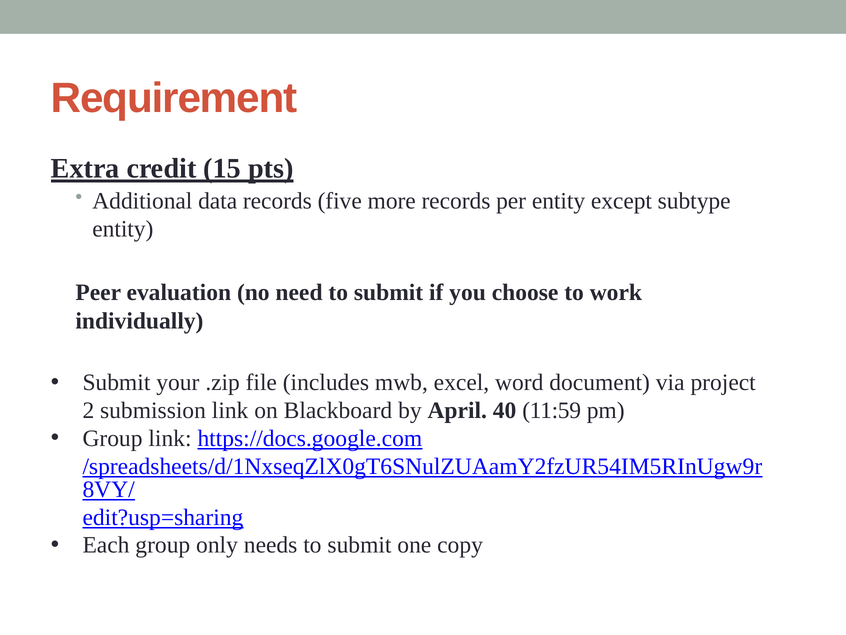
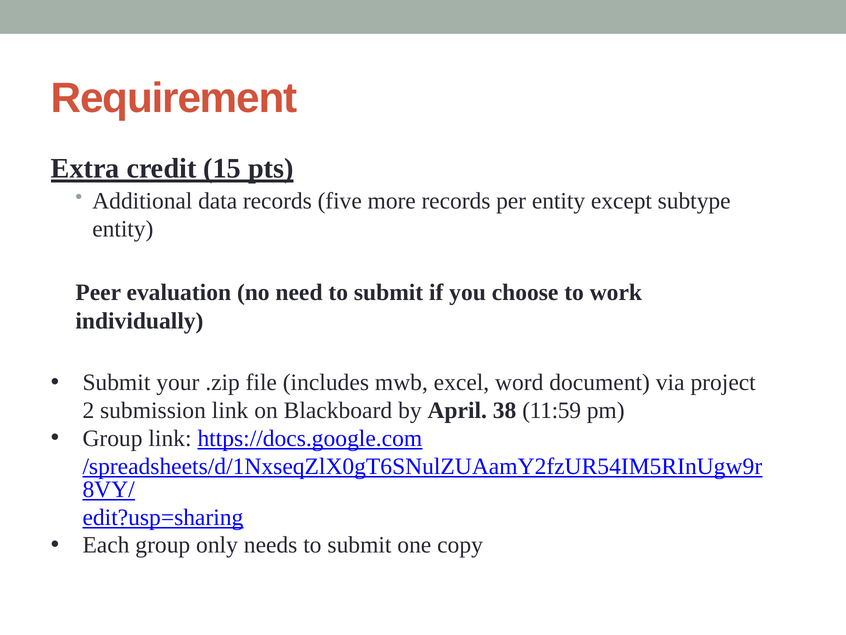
40: 40 -> 38
